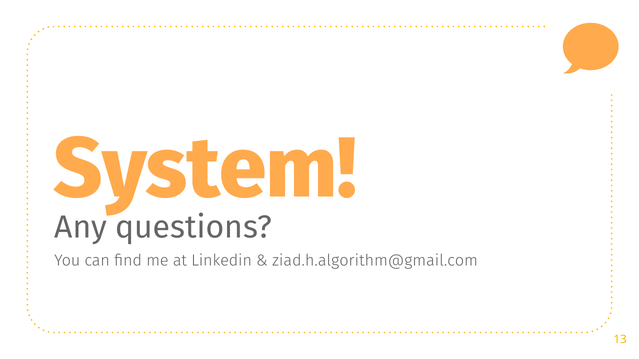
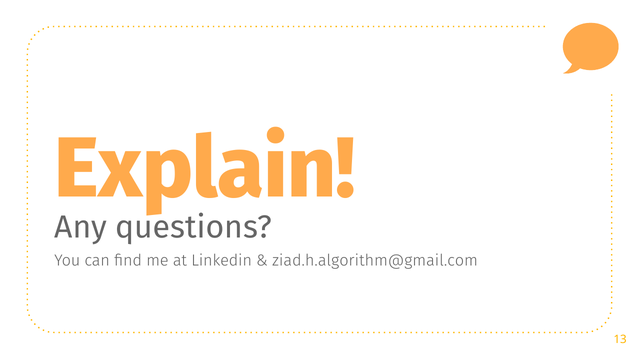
System: System -> Explain
